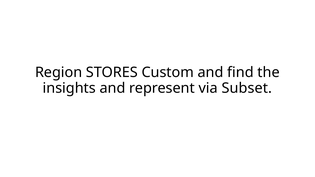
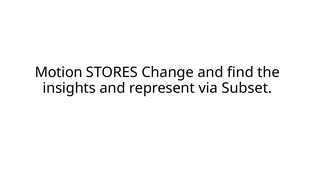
Region: Region -> Motion
Custom: Custom -> Change
